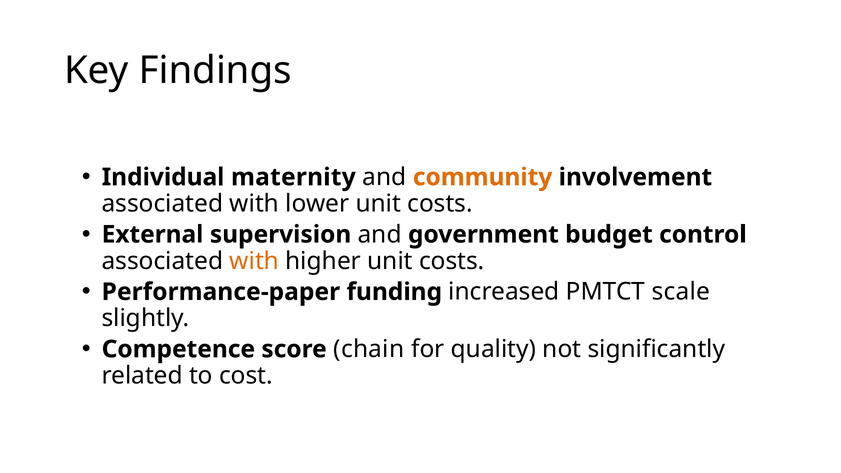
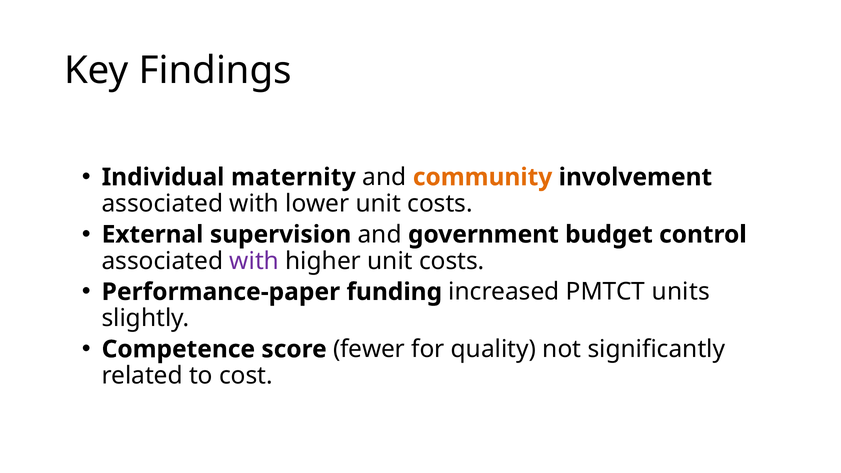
with at (254, 261) colour: orange -> purple
scale: scale -> units
chain: chain -> fewer
